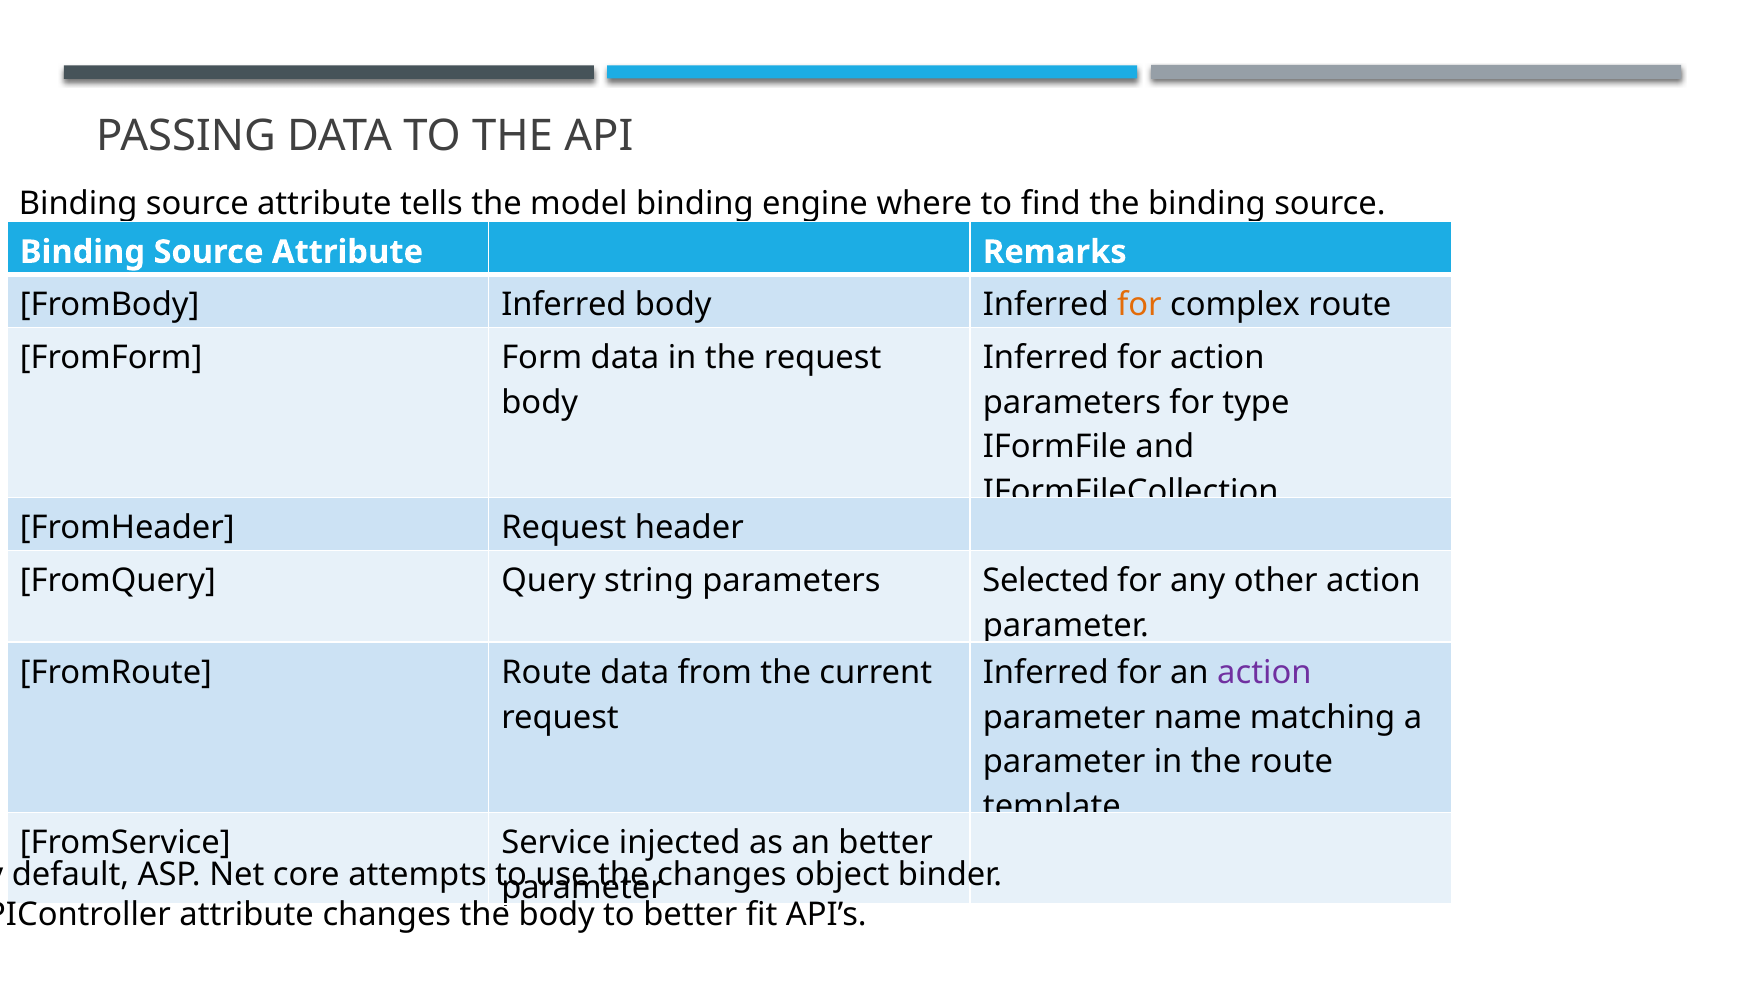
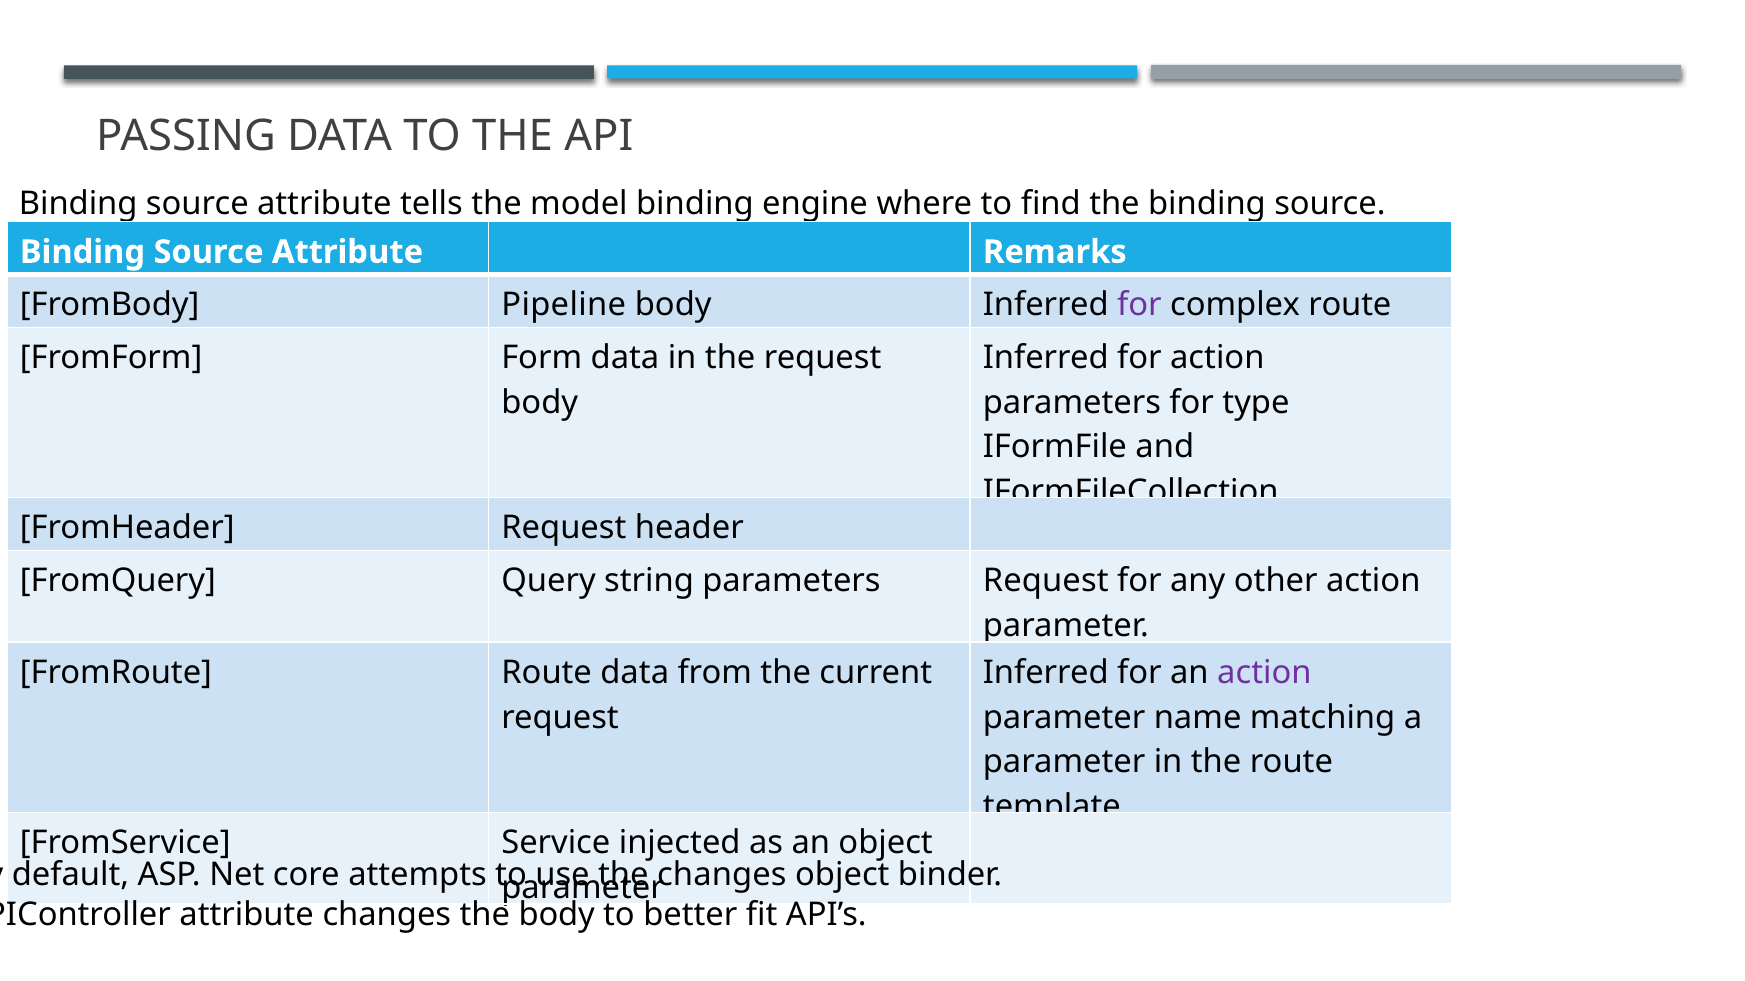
FromBody Inferred: Inferred -> Pipeline
for at (1139, 305) colour: orange -> purple
parameters Selected: Selected -> Request
an better: better -> object
